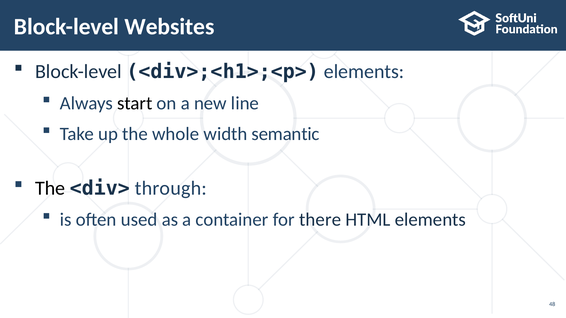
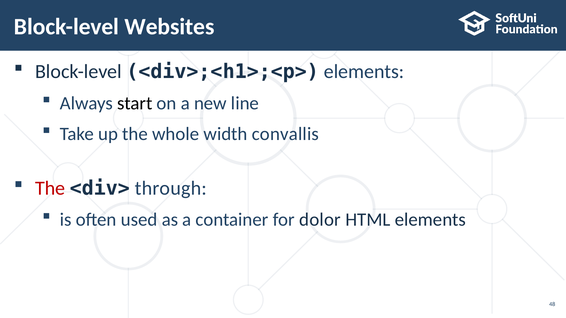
semantic: semantic -> convallis
The at (50, 189) colour: black -> red
there: there -> dolor
